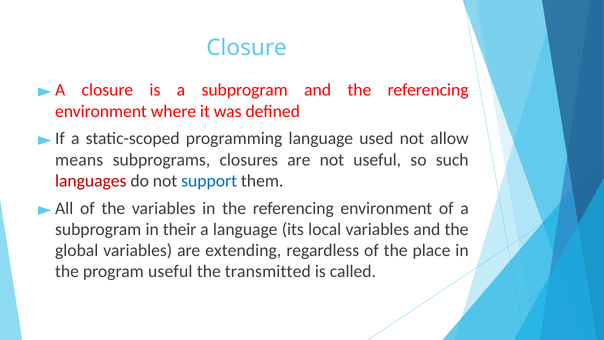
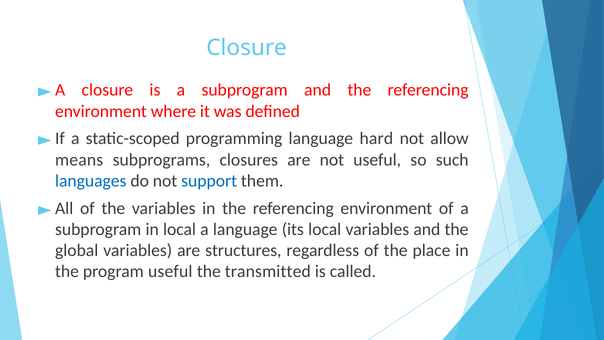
used: used -> hard
languages colour: red -> blue
in their: their -> local
extending: extending -> structures
